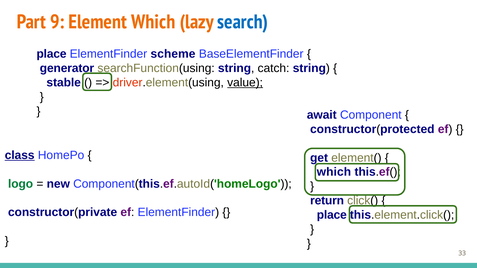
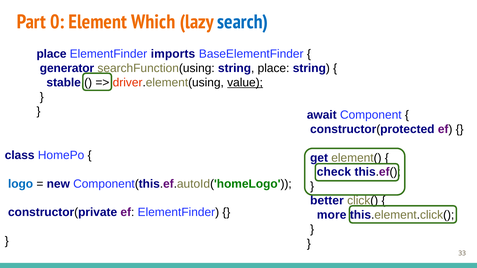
9: 9 -> 0
scheme: scheme -> imports
string catch: catch -> place
class underline: present -> none
which at (334, 172): which -> check
logo colour: green -> blue
return: return -> better
place at (332, 215): place -> more
